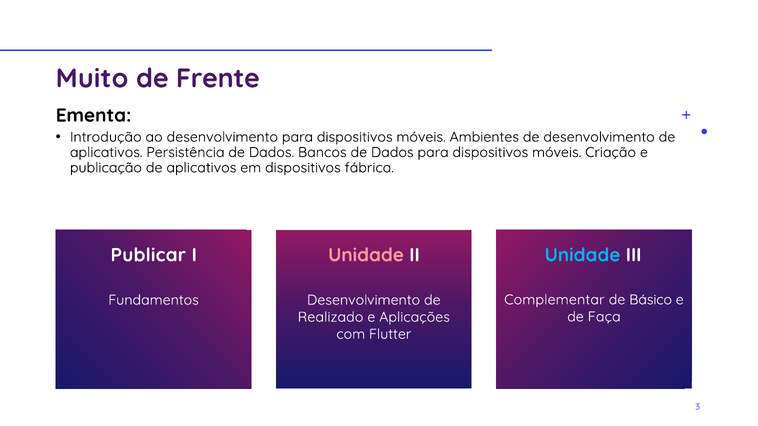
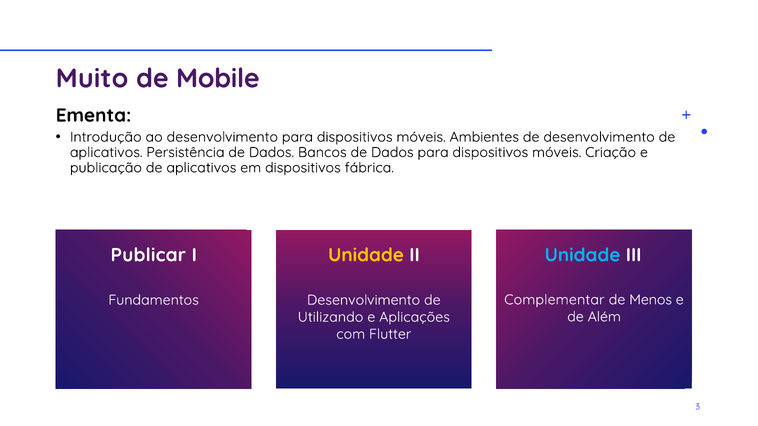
Frente: Frente -> Mobile
Unidade at (366, 255) colour: pink -> yellow
Básico: Básico -> Menos
Faça: Faça -> Além
Realizado: Realizado -> Utilizando
